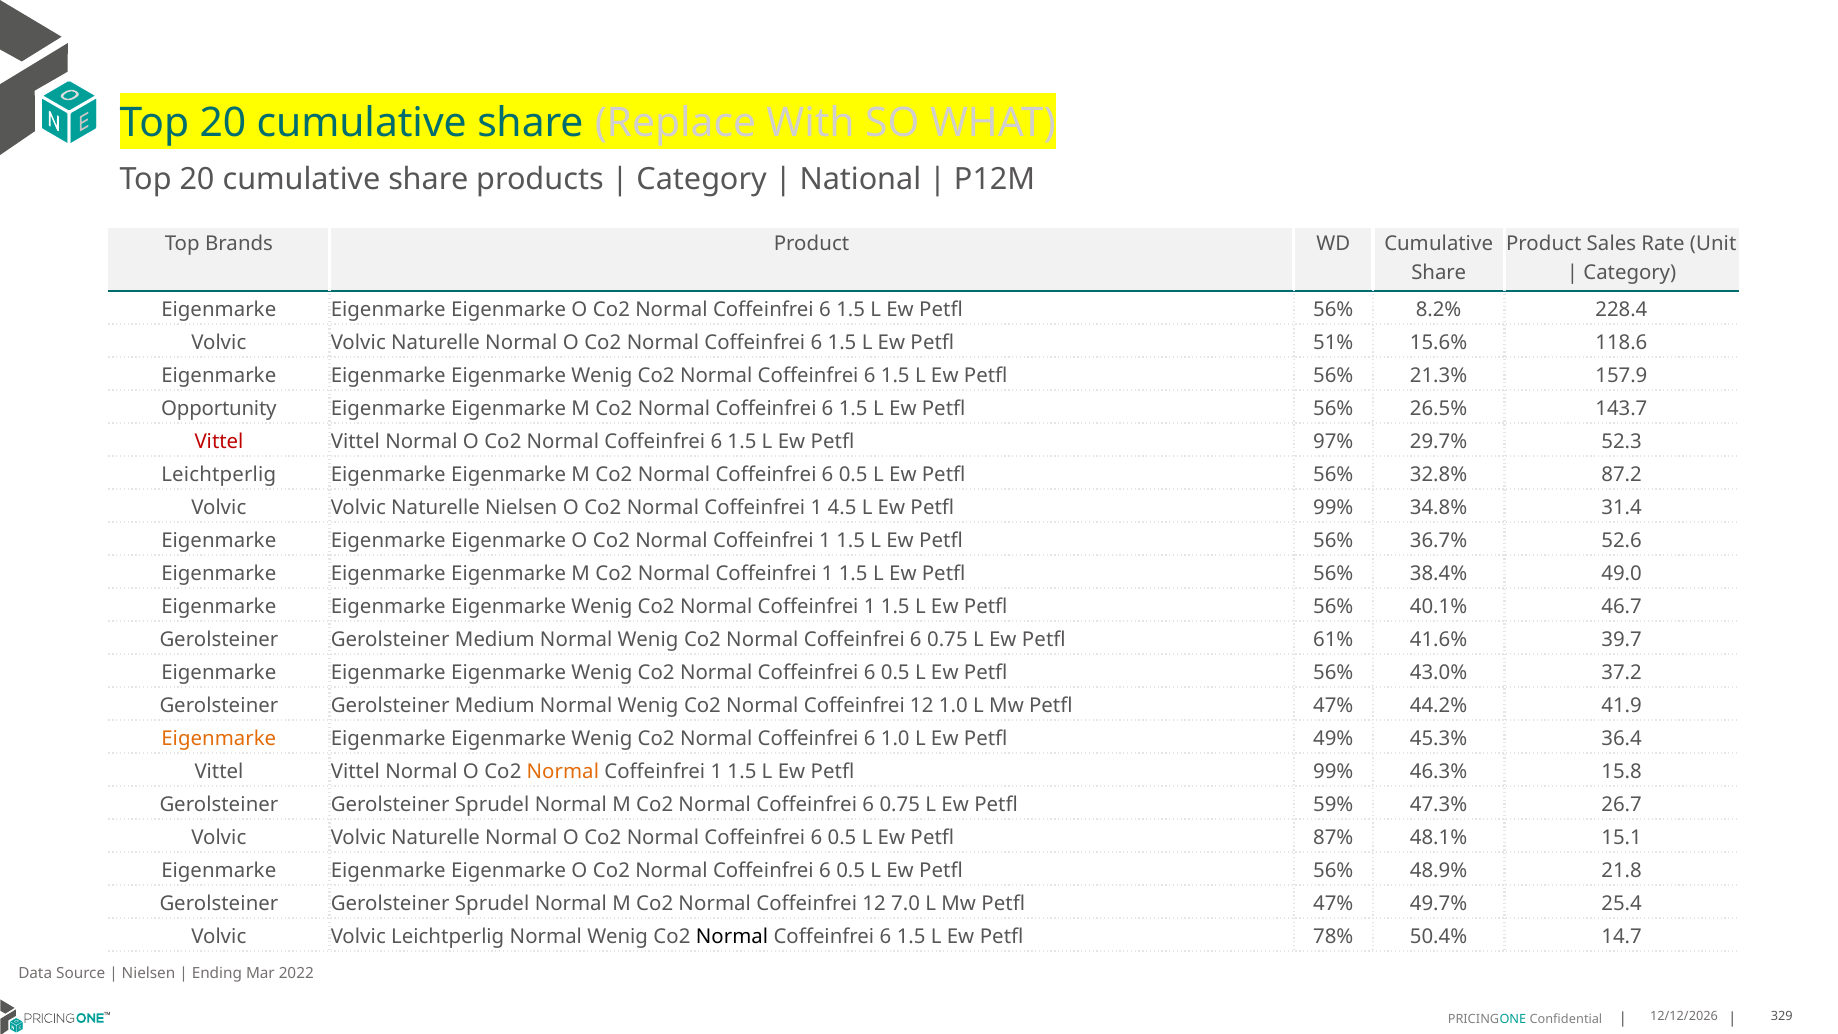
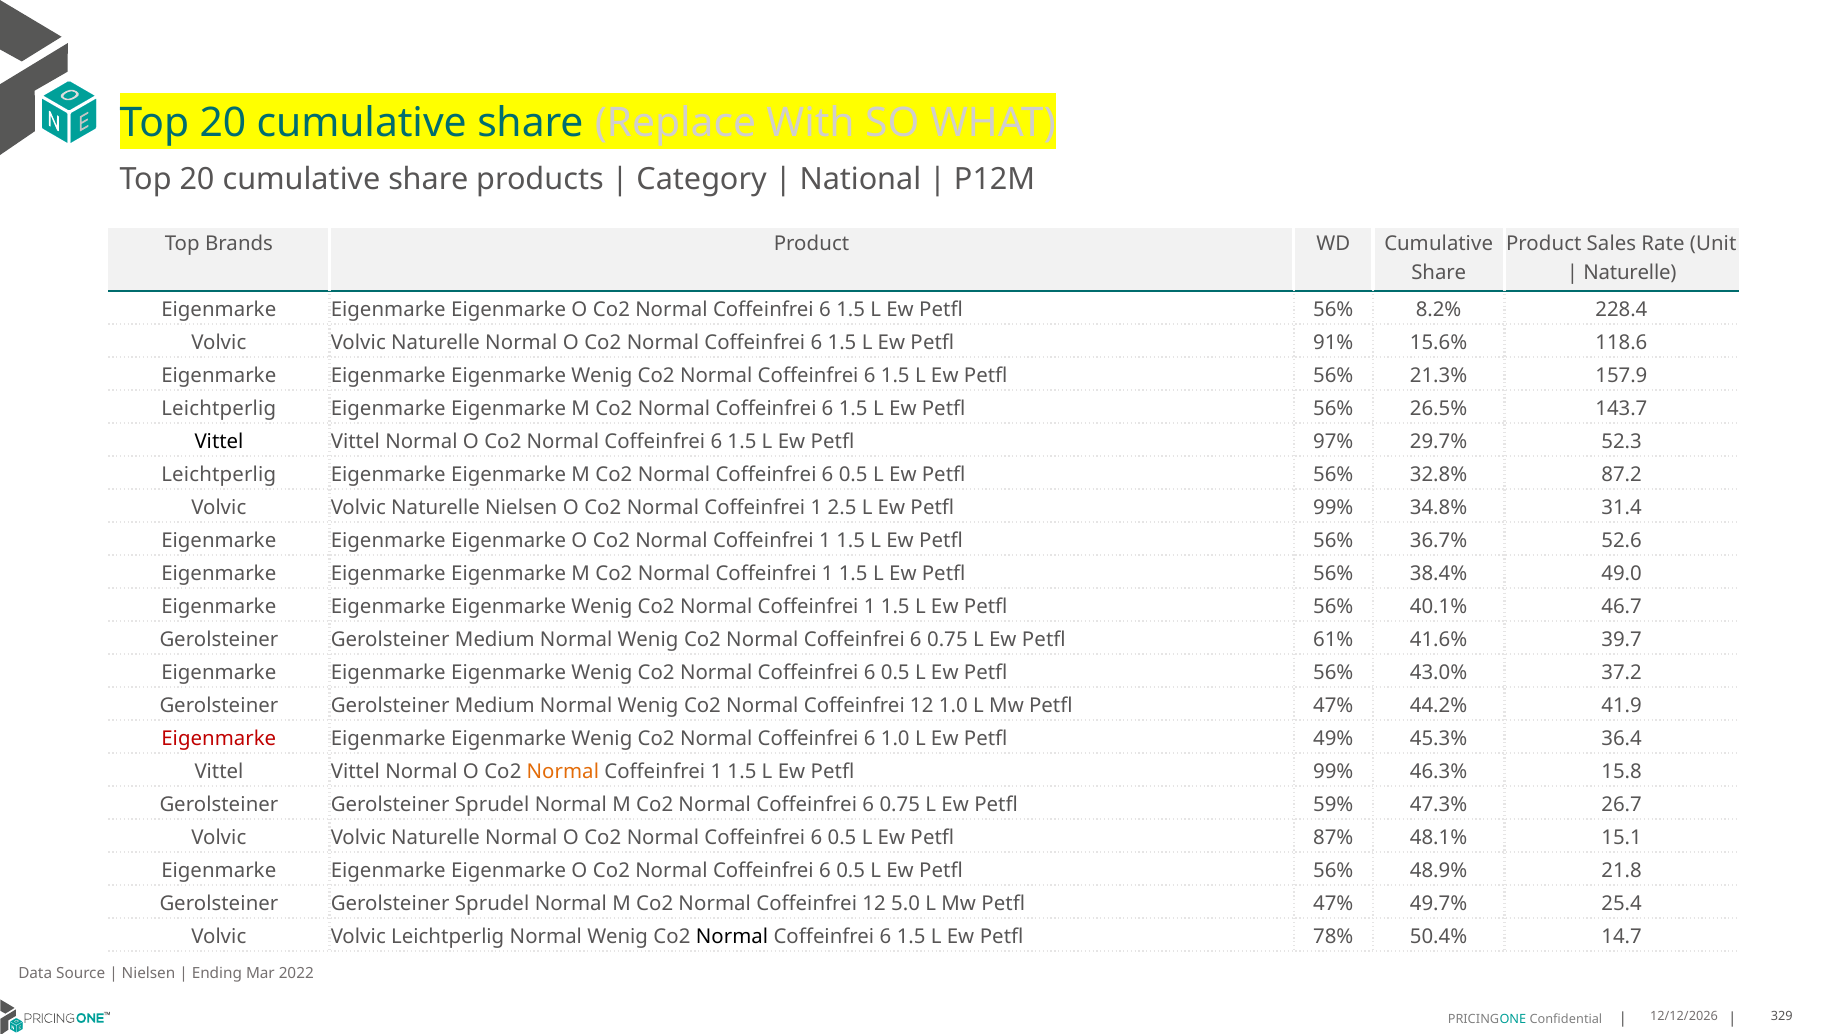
Category at (1630, 272): Category -> Naturelle
51%: 51% -> 91%
Opportunity at (219, 409): Opportunity -> Leichtperlig
Vittel at (219, 442) colour: red -> black
4.5: 4.5 -> 2.5
Eigenmarke at (219, 739) colour: orange -> red
7.0: 7.0 -> 5.0
